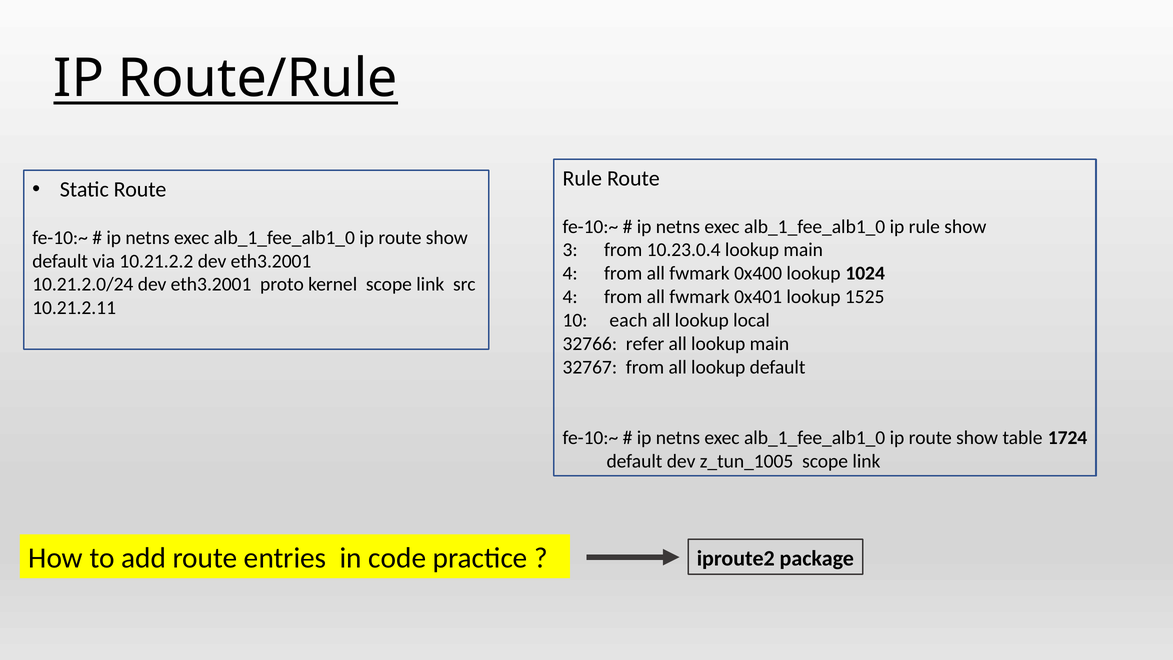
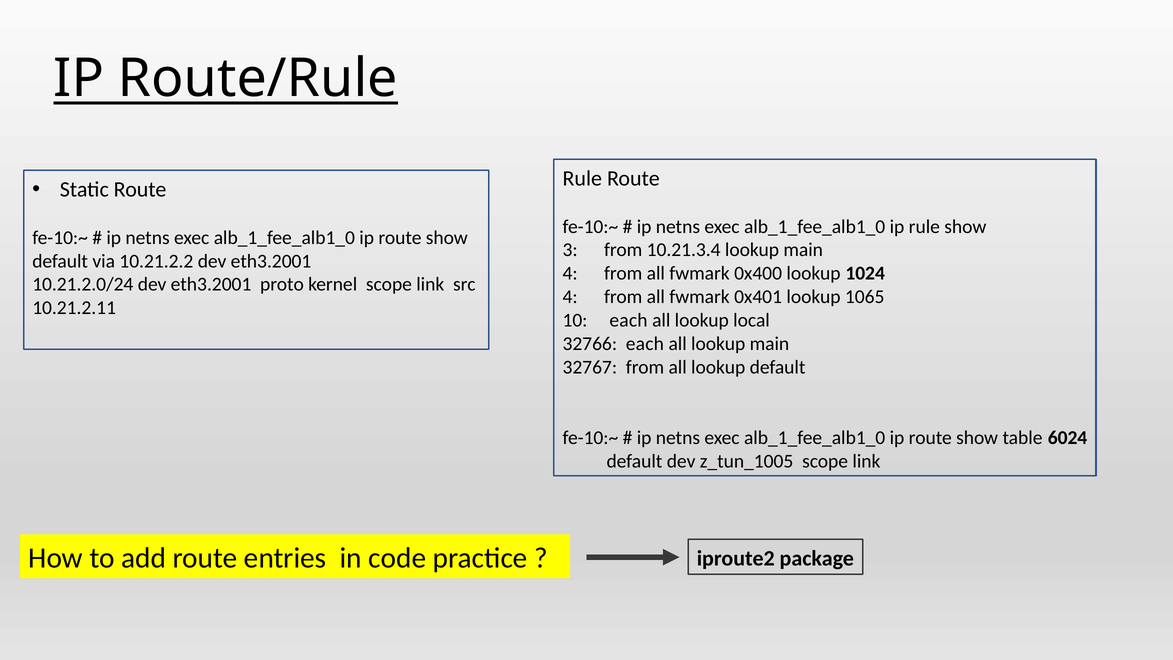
10.23.0.4: 10.23.0.4 -> 10.21.3.4
1525: 1525 -> 1065
32766 refer: refer -> each
1724: 1724 -> 6024
